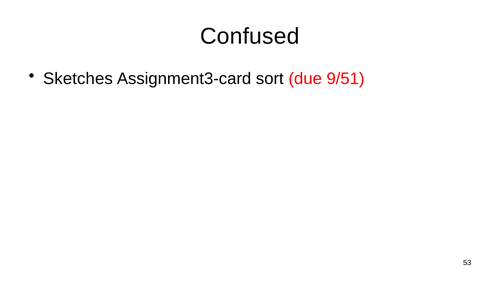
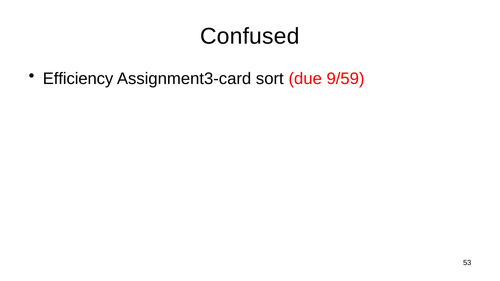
Sketches: Sketches -> Efficiency
9/51: 9/51 -> 9/59
